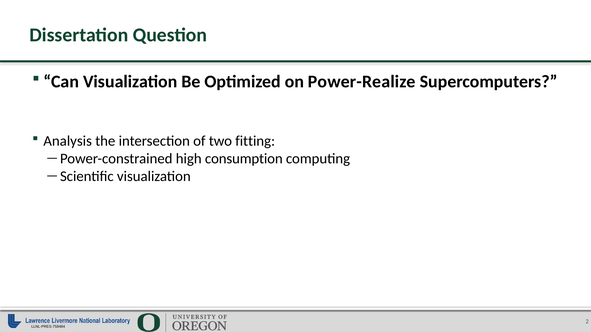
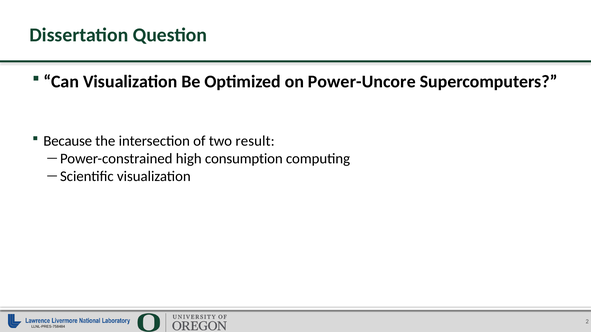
Power-Realize: Power-Realize -> Power-Uncore
Analysis: Analysis -> Because
fitting: fitting -> result
